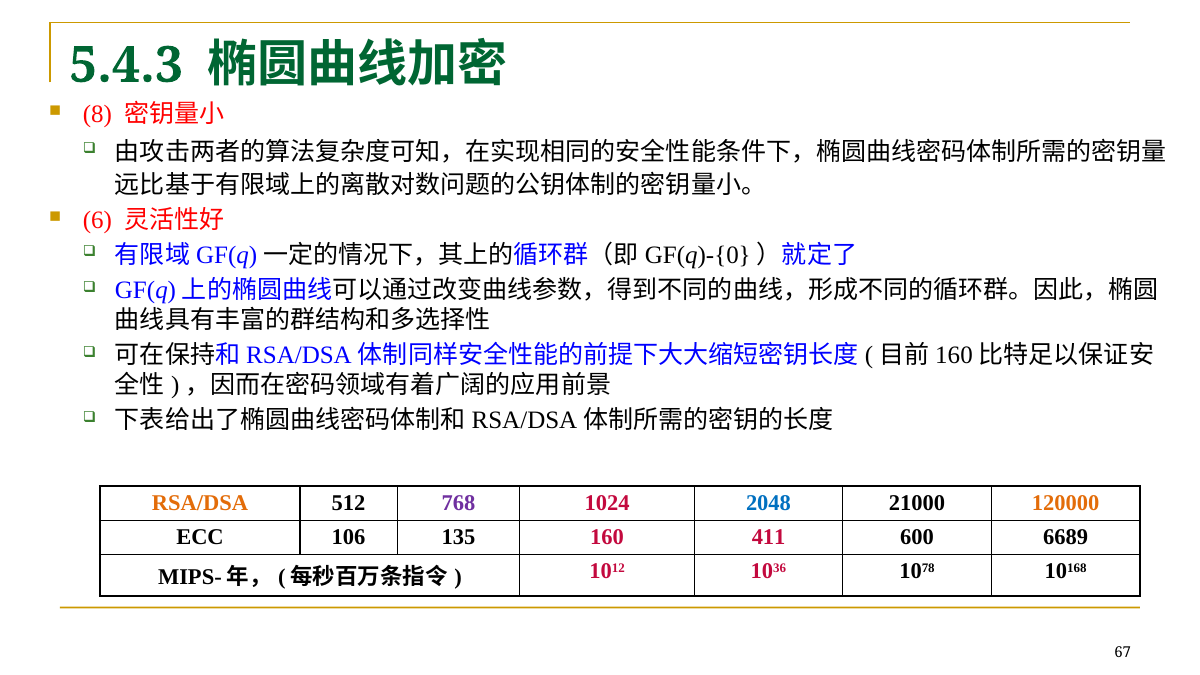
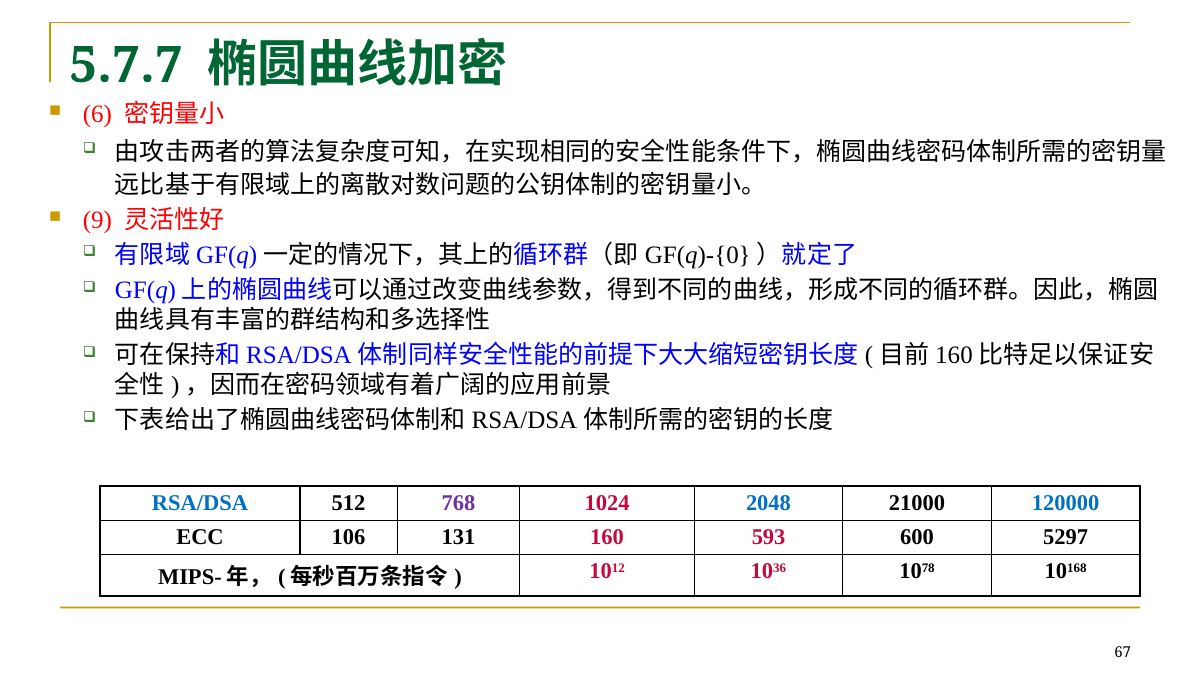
5.4.3: 5.4.3 -> 5.7.7
8: 8 -> 6
6: 6 -> 9
RSA/DSA colour: orange -> blue
120000 colour: orange -> blue
135: 135 -> 131
411: 411 -> 593
6689: 6689 -> 5297
